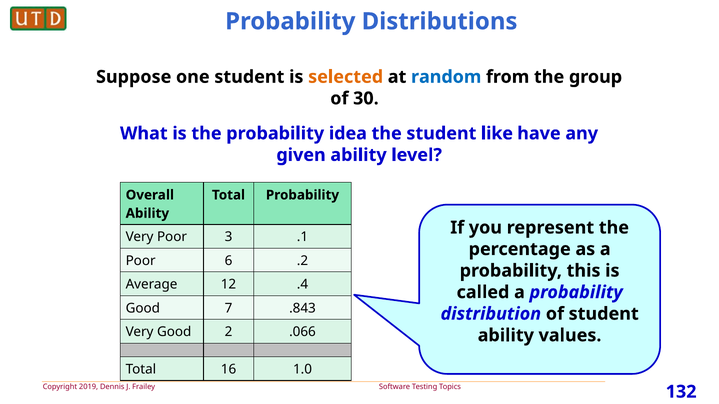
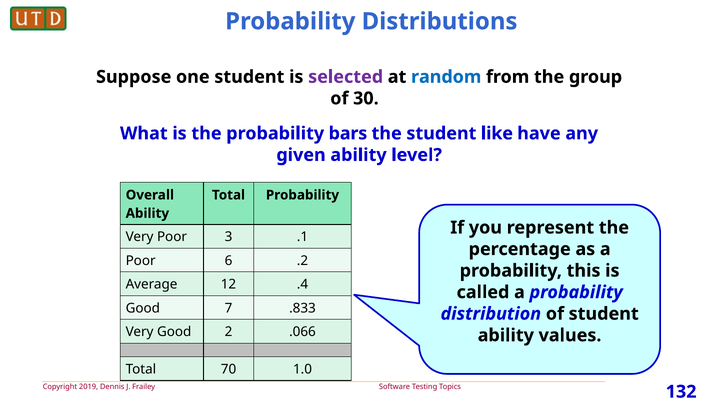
selected colour: orange -> purple
idea: idea -> bars
.843: .843 -> .833
16: 16 -> 70
